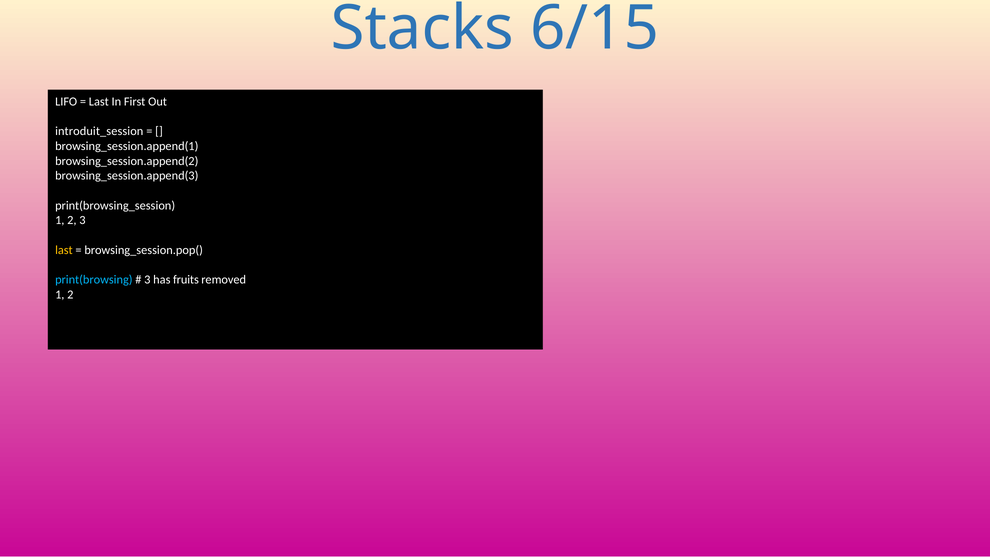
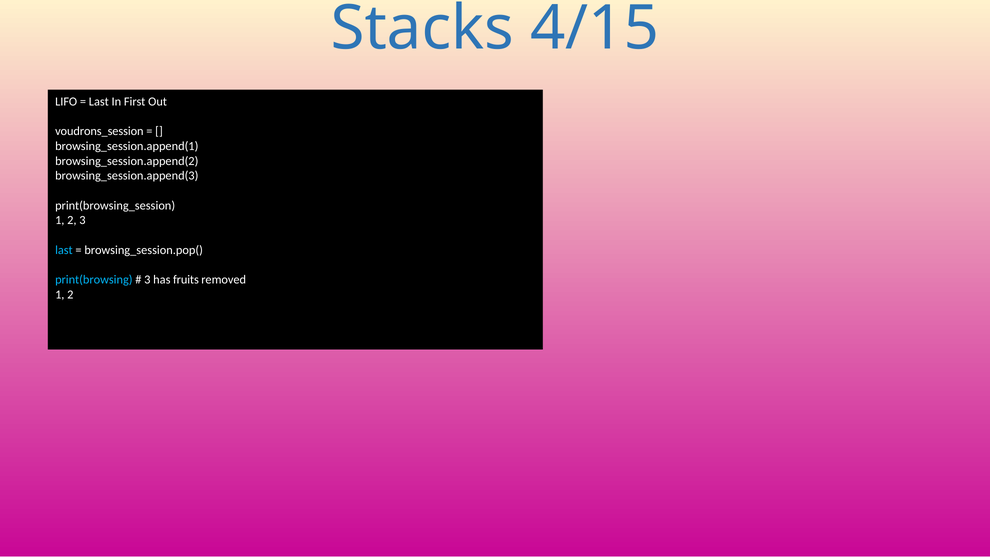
6/15: 6/15 -> 4/15
introduit_session: introduit_session -> voudrons_session
last at (64, 250) colour: yellow -> light blue
